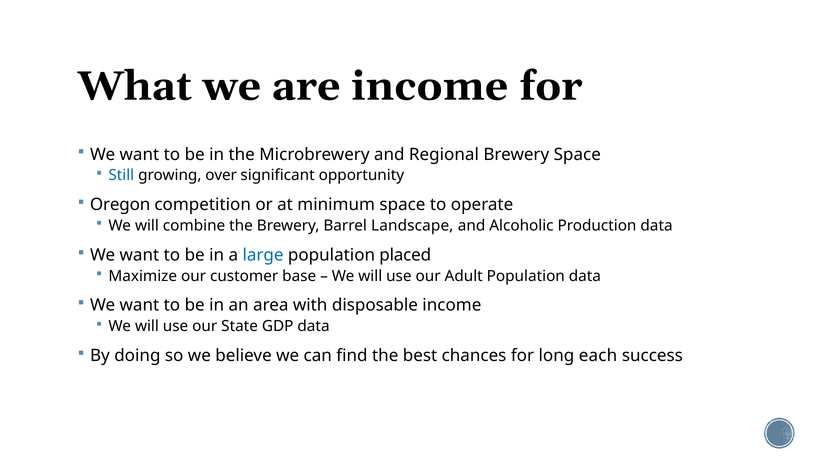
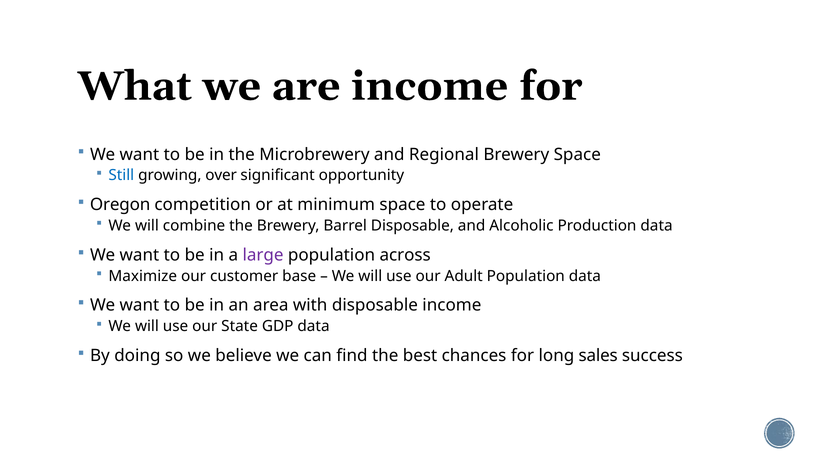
Barrel Landscape: Landscape -> Disposable
large colour: blue -> purple
placed: placed -> across
each: each -> sales
